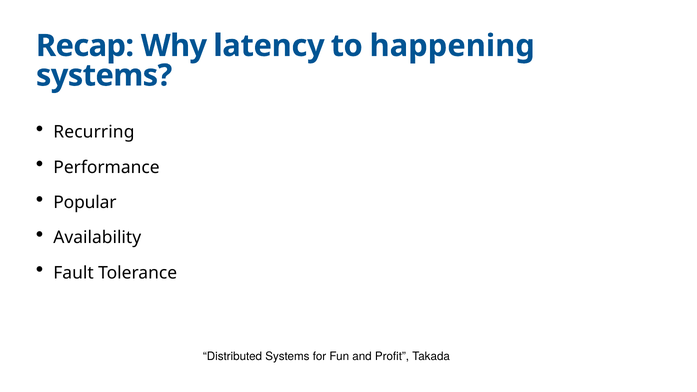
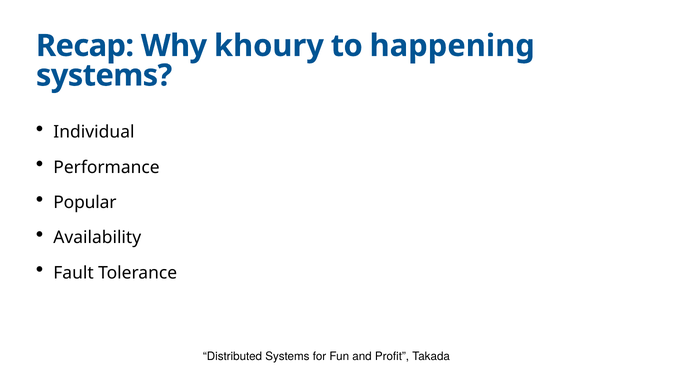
latency: latency -> khoury
Recurring: Recurring -> Individual
